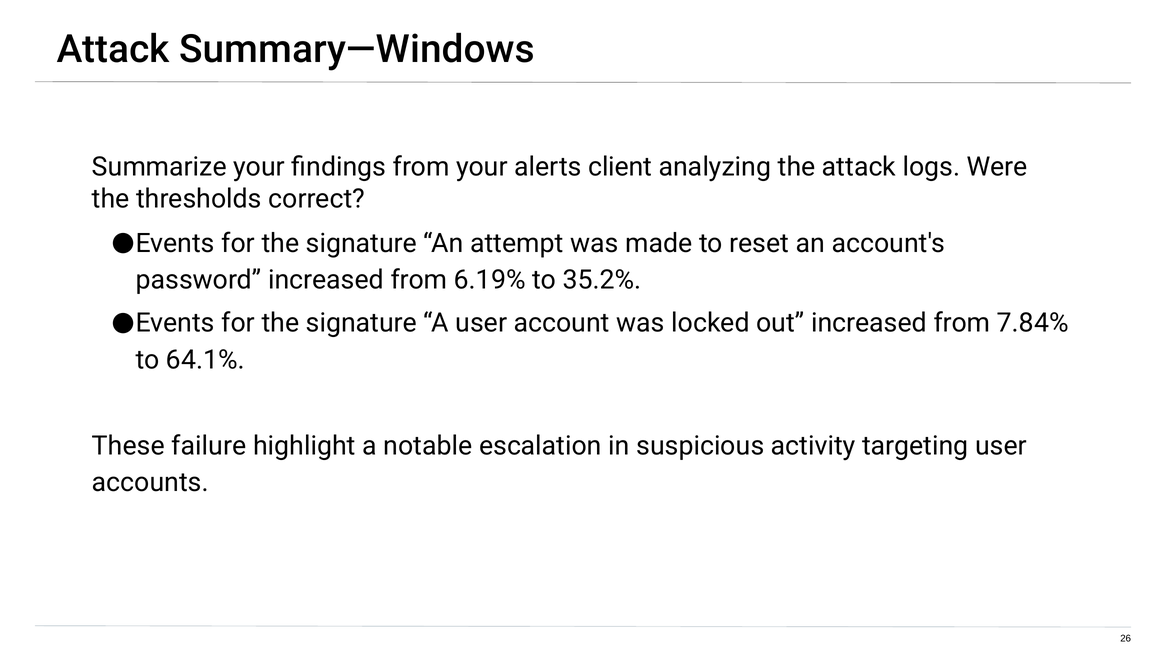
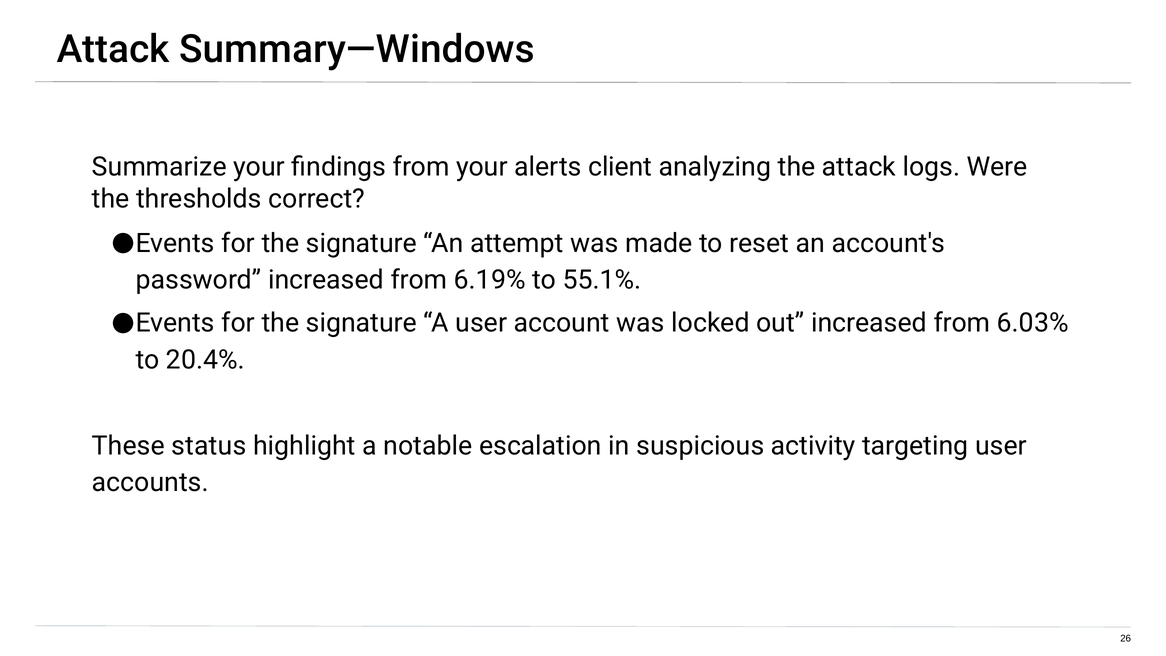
35.2%: 35.2% -> 55.1%
7.84%: 7.84% -> 6.03%
64.1%: 64.1% -> 20.4%
failure: failure -> status
